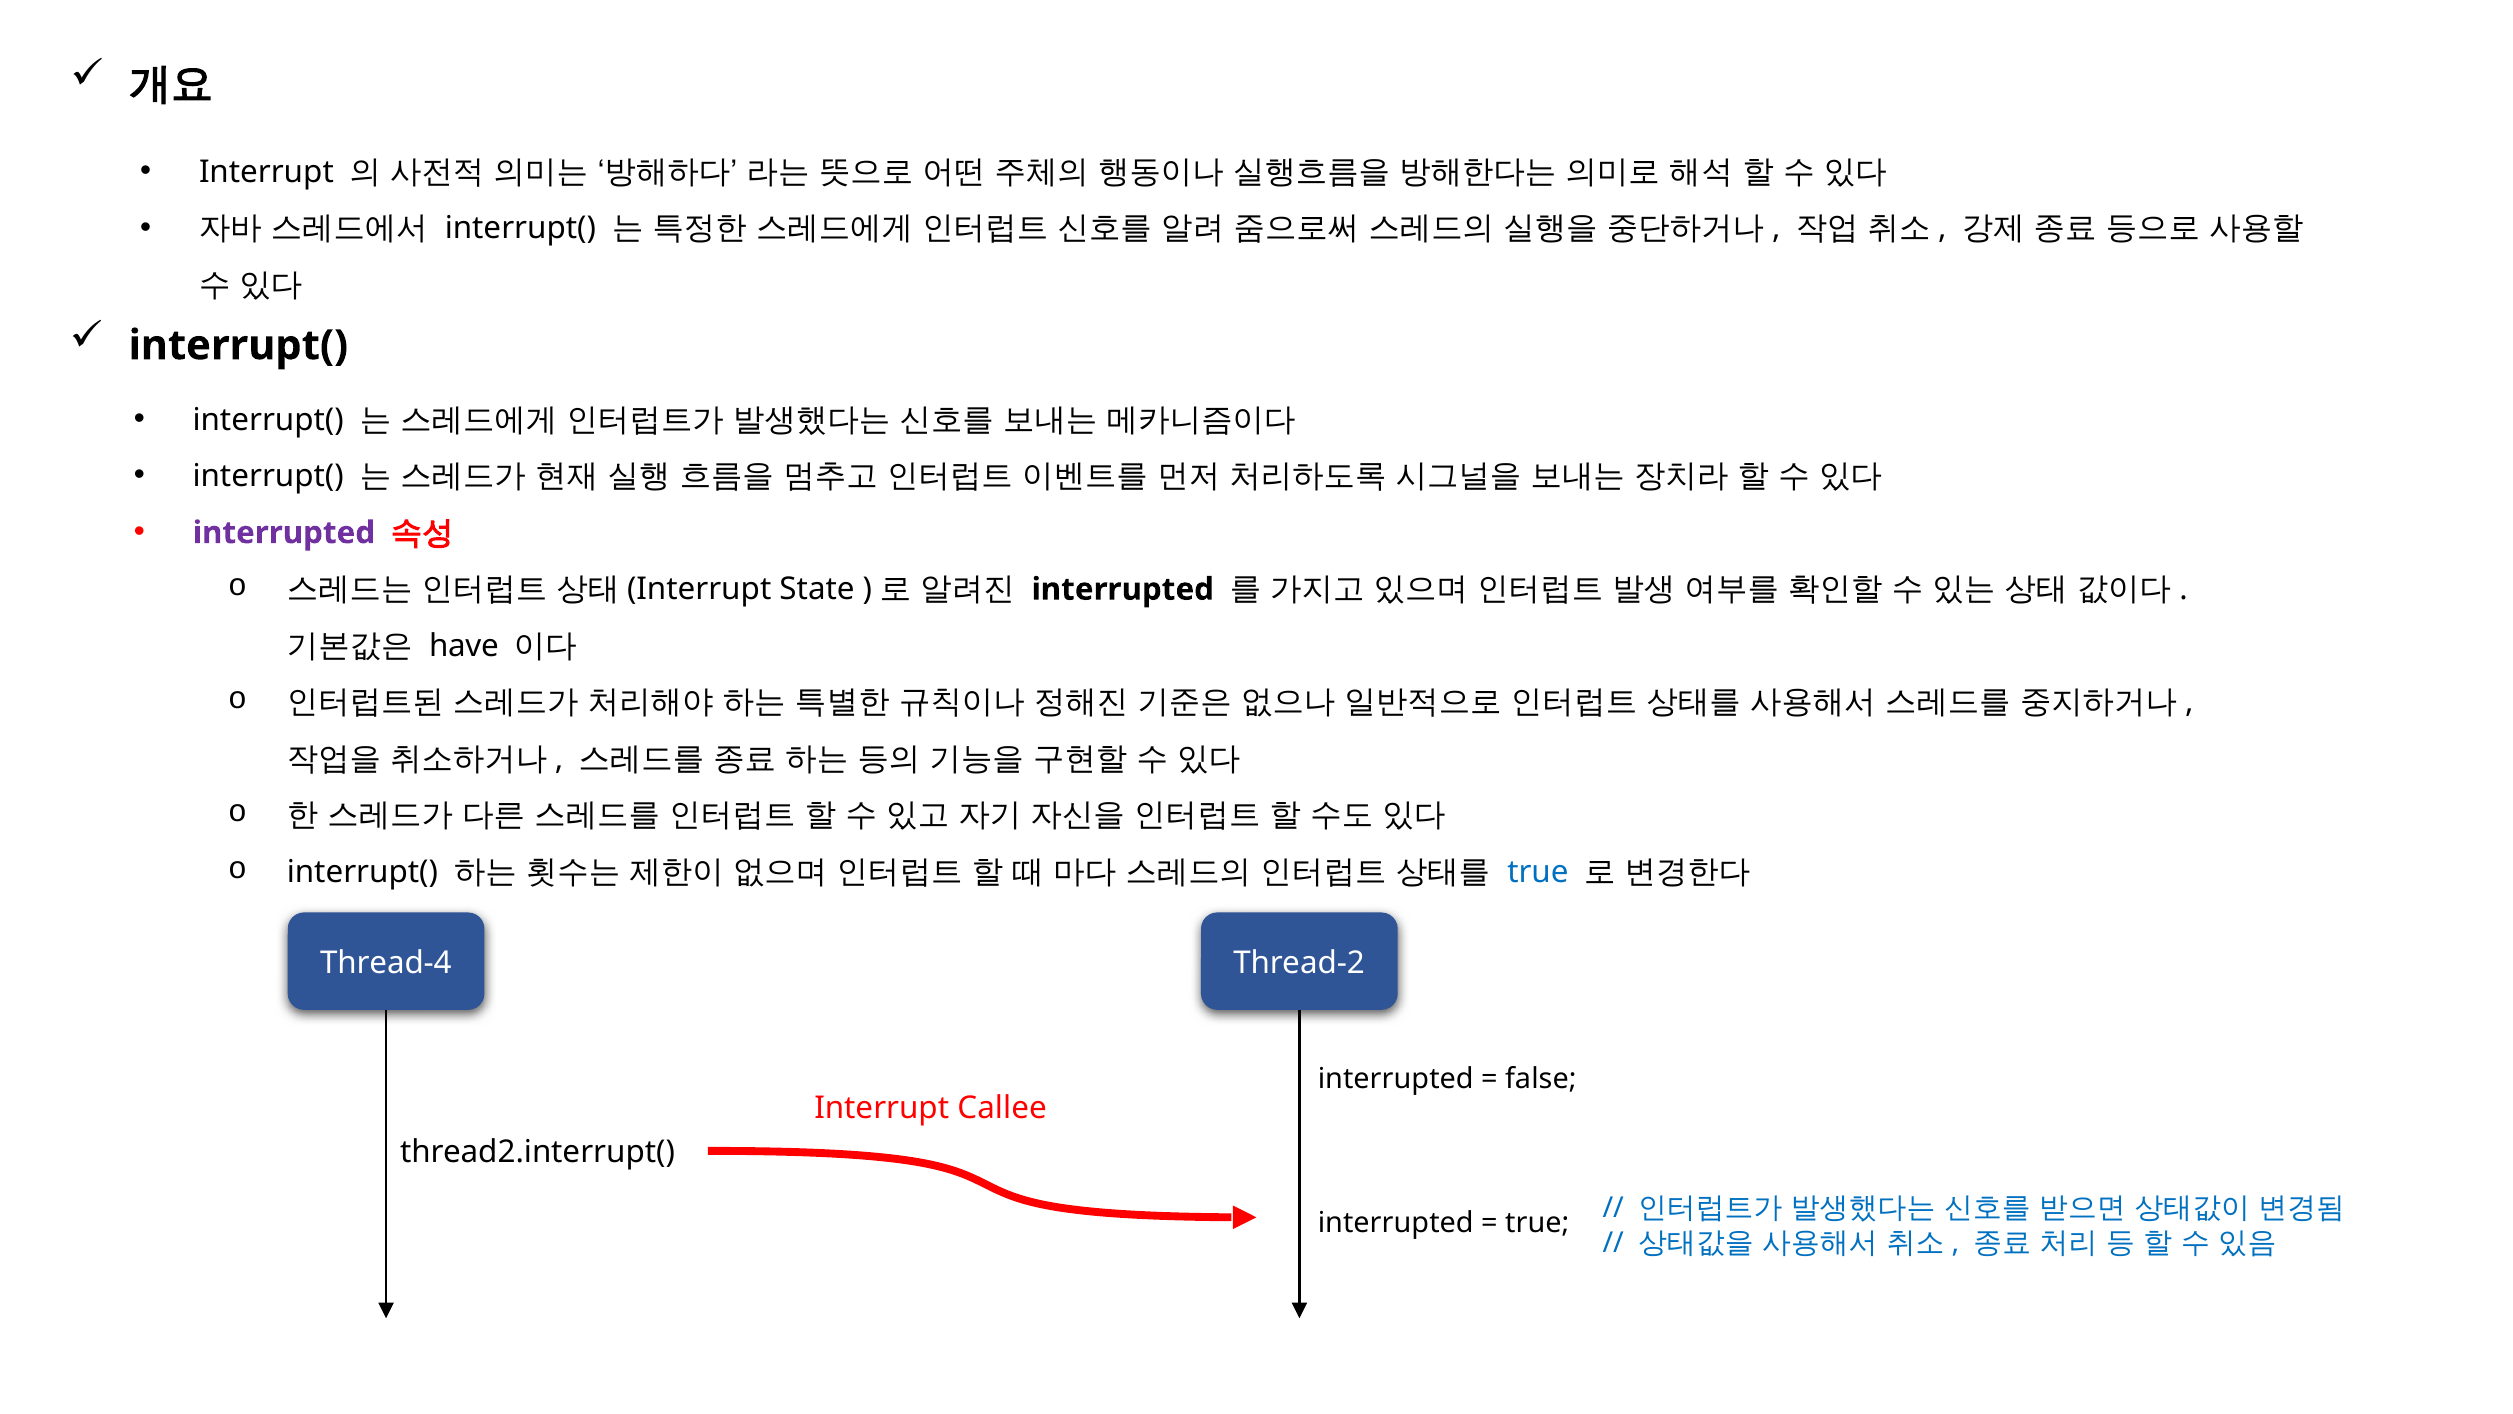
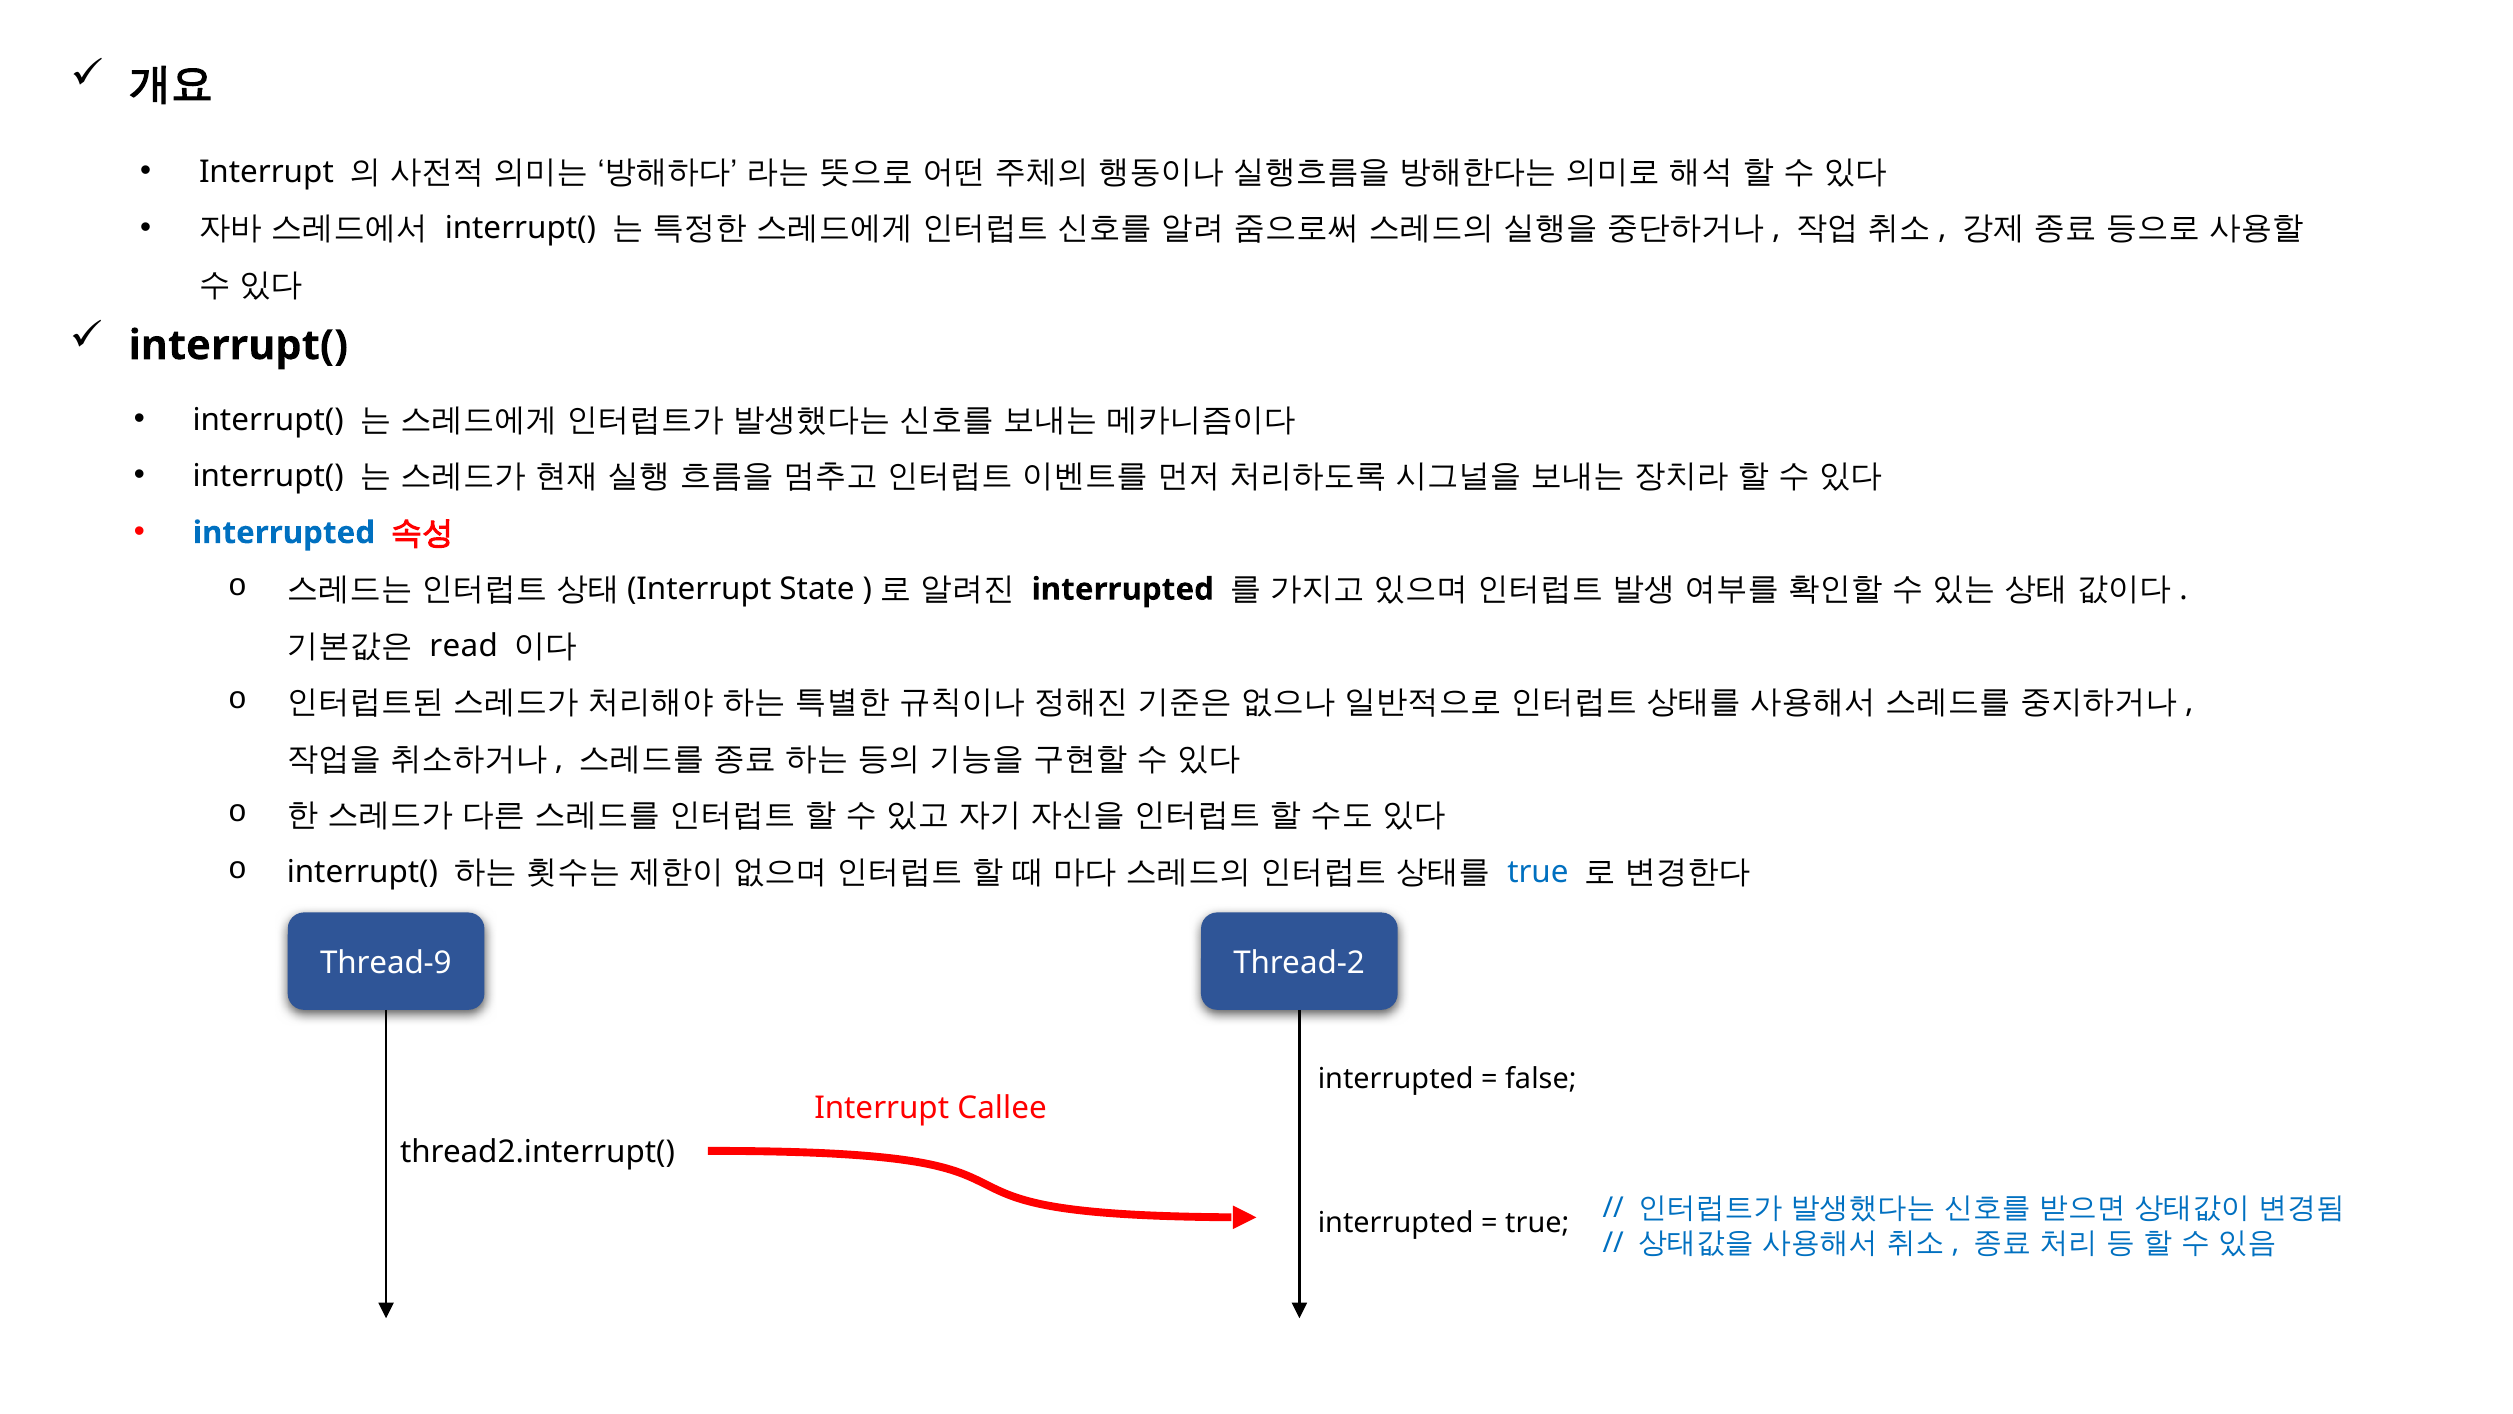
interrupted at (284, 533) colour: purple -> blue
have: have -> read
Thread-4: Thread-4 -> Thread-9
